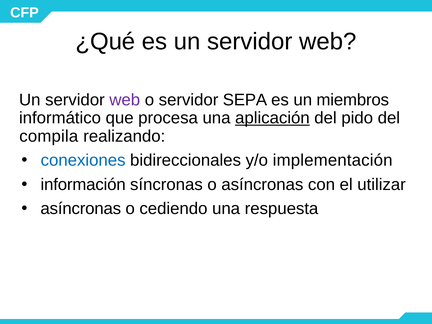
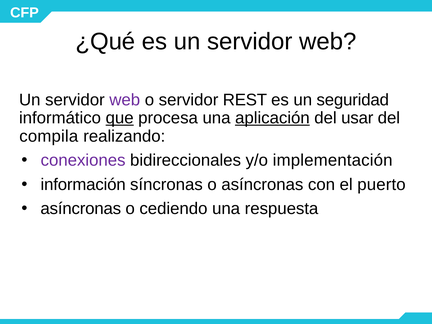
SEPA: SEPA -> REST
miembros: miembros -> seguridad
que underline: none -> present
pido: pido -> usar
conexiones colour: blue -> purple
utilizar: utilizar -> puerto
